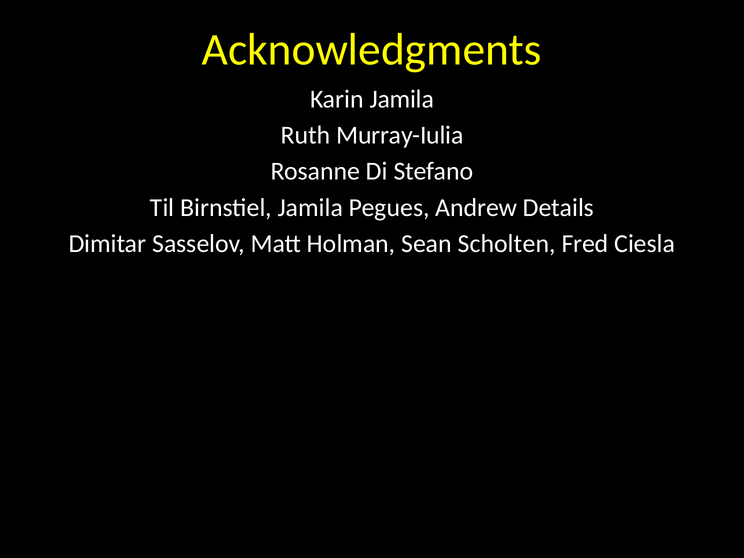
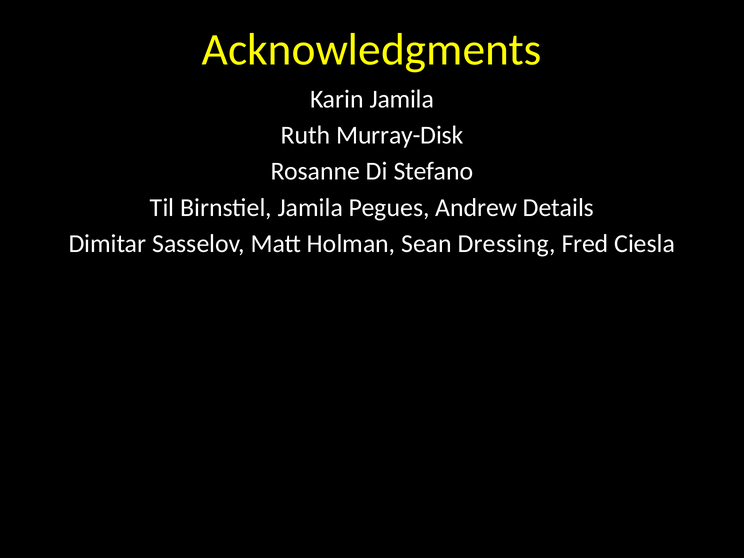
Murray-Iulia: Murray-Iulia -> Murray-Disk
Scholten: Scholten -> Dressing
